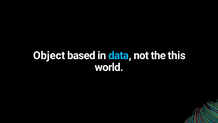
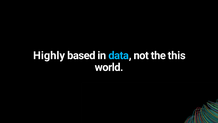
Object: Object -> Highly
